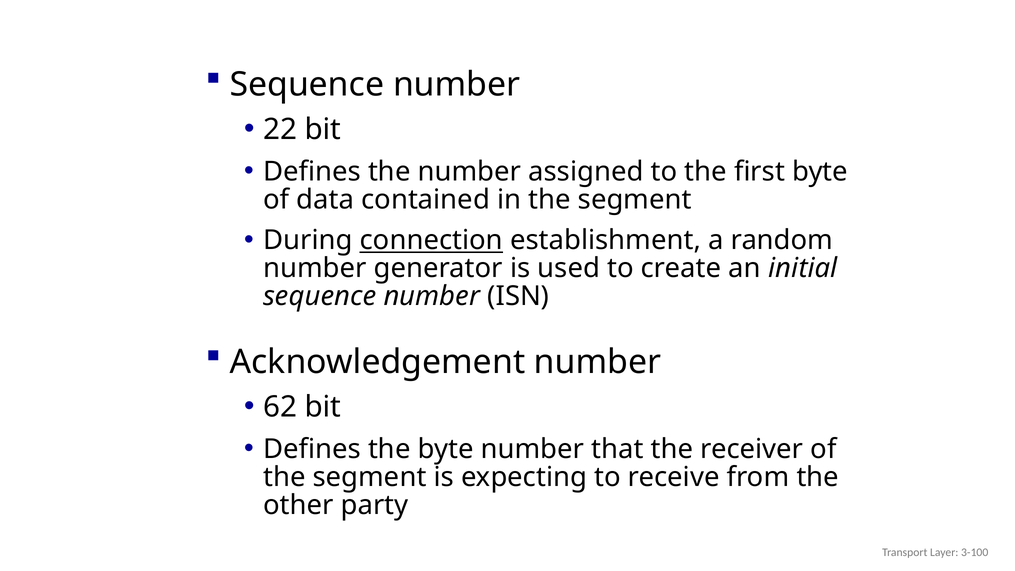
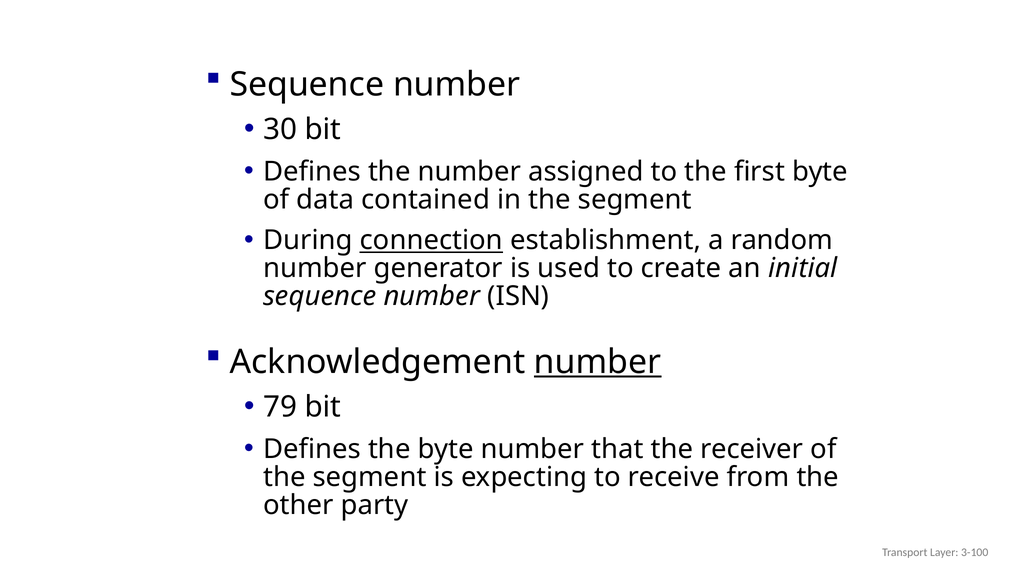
22: 22 -> 30
number at (598, 362) underline: none -> present
62: 62 -> 79
